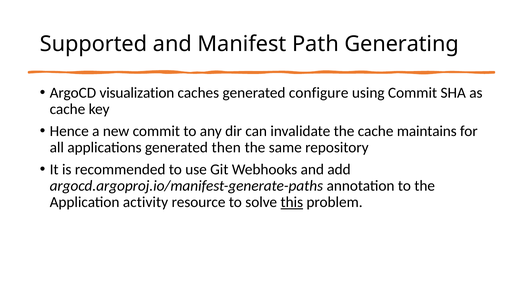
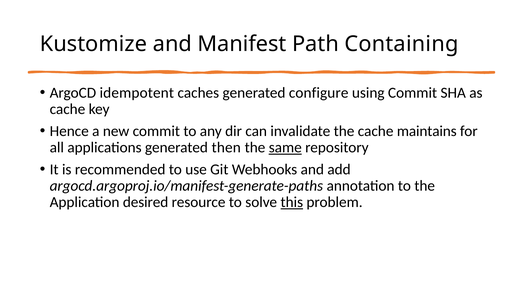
Supported: Supported -> Kustomize
Generating: Generating -> Containing
visualization: visualization -> idempotent
same underline: none -> present
activity: activity -> desired
